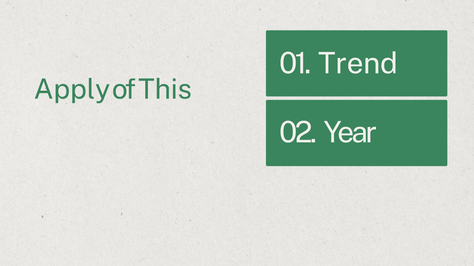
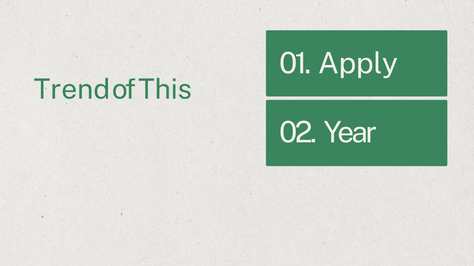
Trend: Trend -> Apply
Apply: Apply -> Trend
